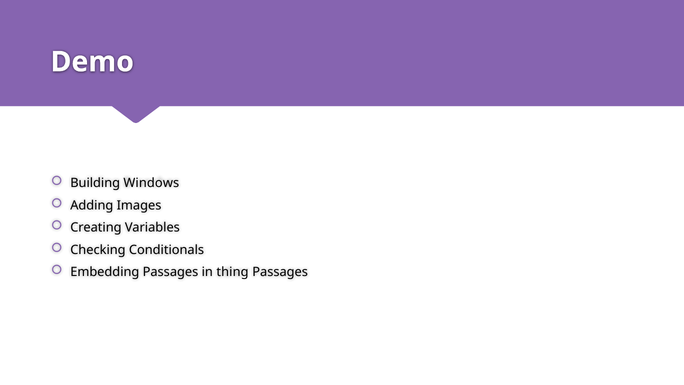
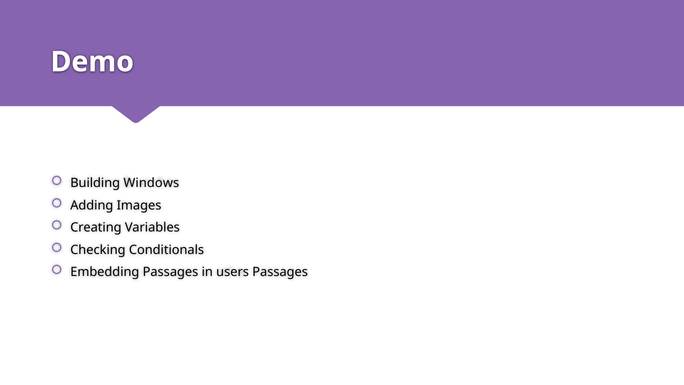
thing: thing -> users
